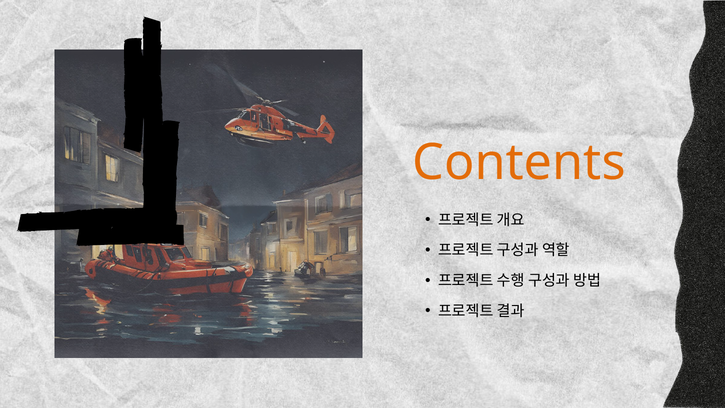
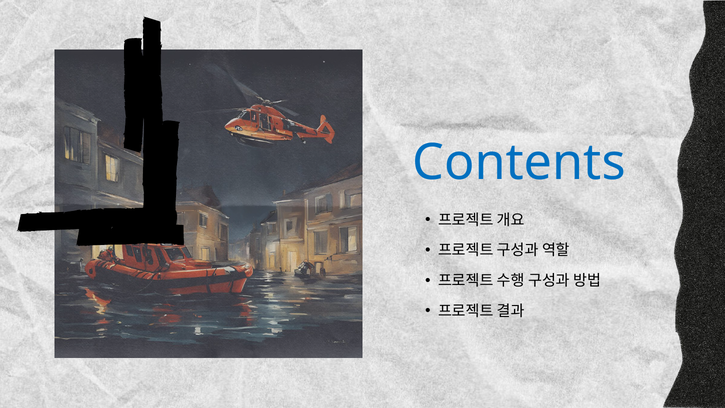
Contents colour: orange -> blue
